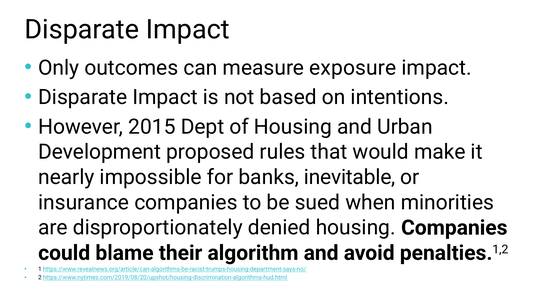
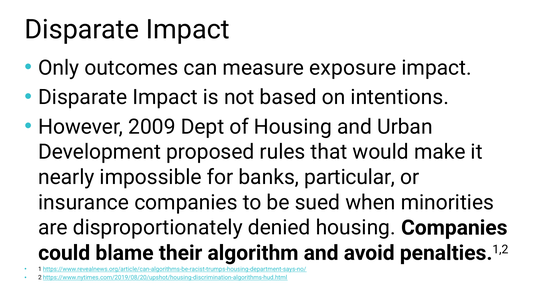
2015: 2015 -> 2009
inevitable: inevitable -> particular
